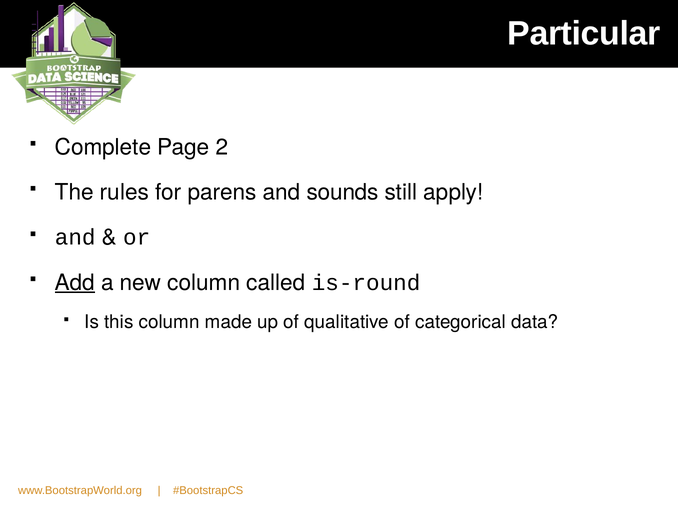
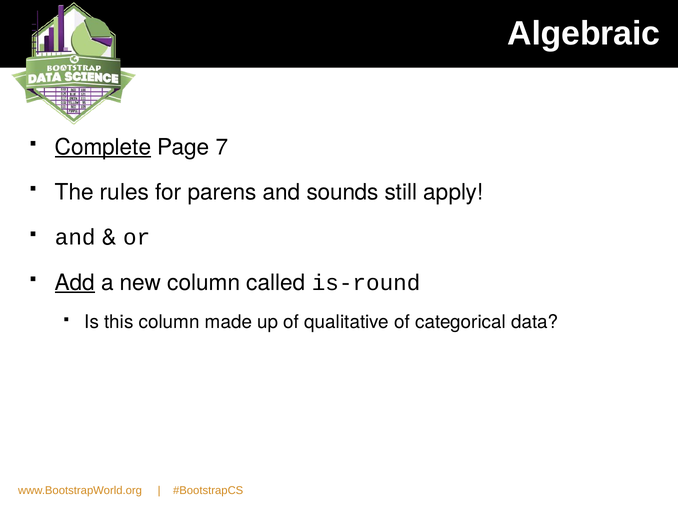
Particular: Particular -> Algebraic
Complete underline: none -> present
2: 2 -> 7
